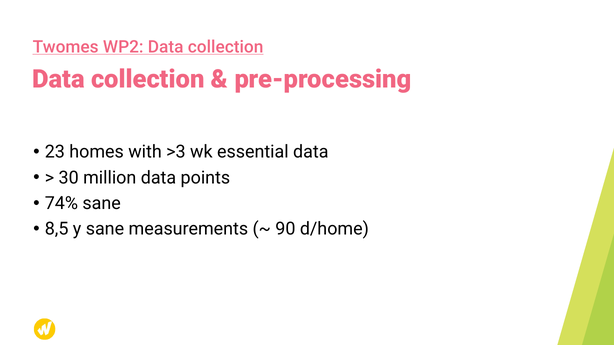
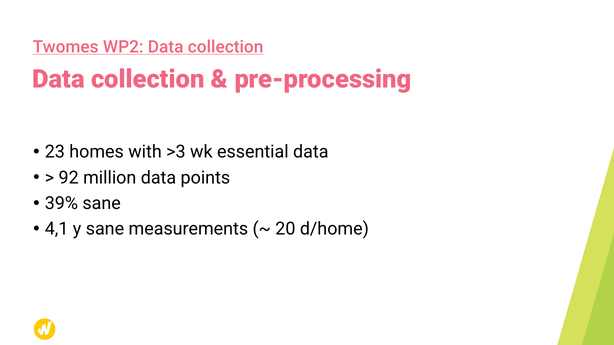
30: 30 -> 92
74%: 74% -> 39%
8,5: 8,5 -> 4,1
90: 90 -> 20
